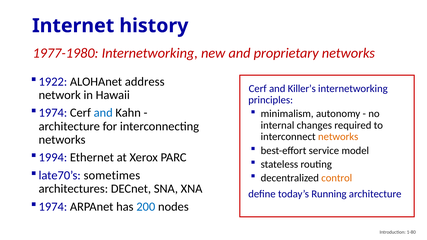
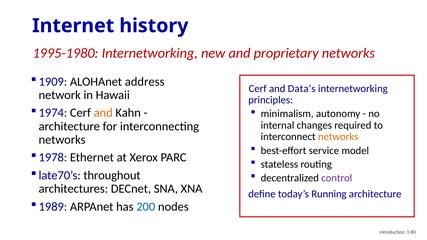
1977-1980: 1977-1980 -> 1995-1980
1922: 1922 -> 1909
Killer’s: Killer’s -> Data’s
and at (103, 113) colour: blue -> orange
1994: 1994 -> 1978
sometimes: sometimes -> throughout
control colour: orange -> purple
1974 at (53, 207): 1974 -> 1989
